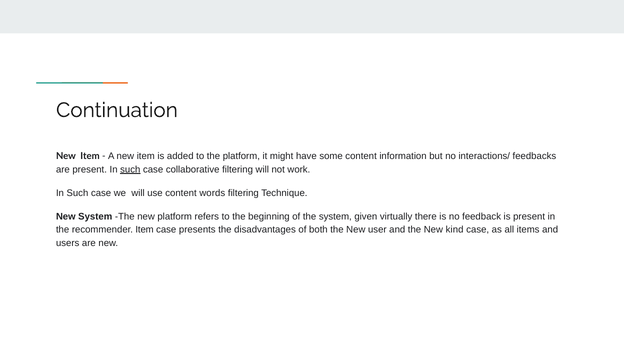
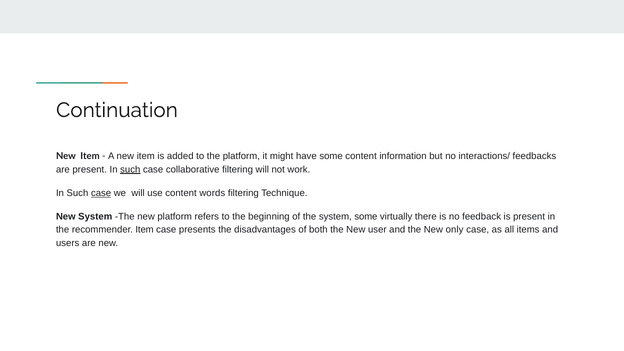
case at (101, 193) underline: none -> present
system given: given -> some
kind: kind -> only
